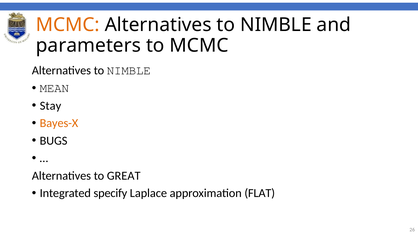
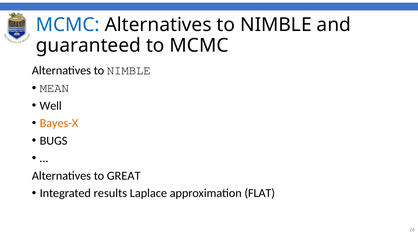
MCMC at (68, 25) colour: orange -> blue
parameters: parameters -> guaranteed
Stay: Stay -> Well
specify: specify -> results
